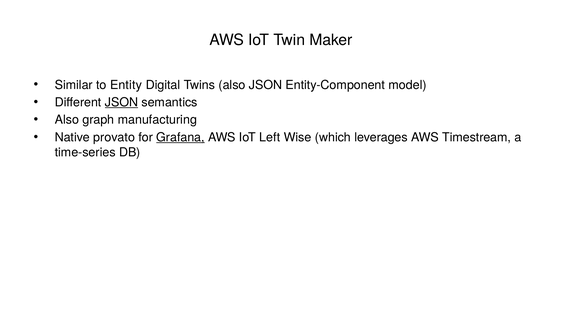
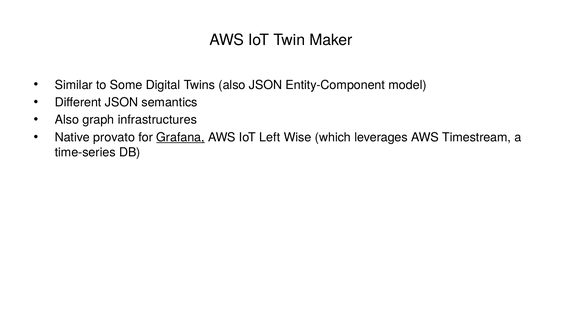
Entity: Entity -> Some
JSON at (121, 102) underline: present -> none
manufacturing: manufacturing -> infrastructures
